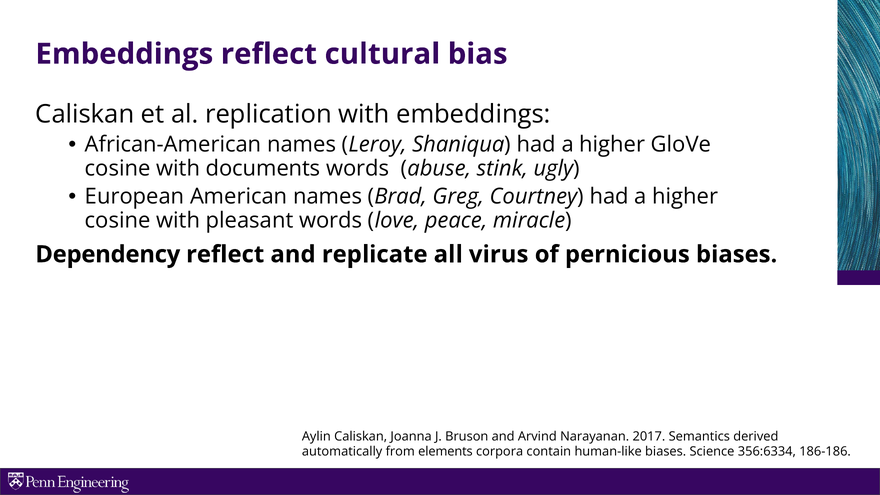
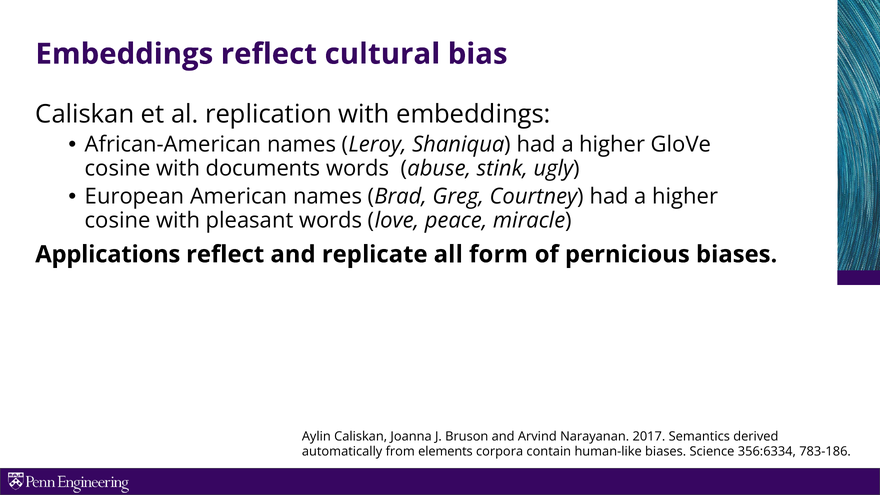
Dependency: Dependency -> Applications
virus: virus -> form
186-186: 186-186 -> 783-186
